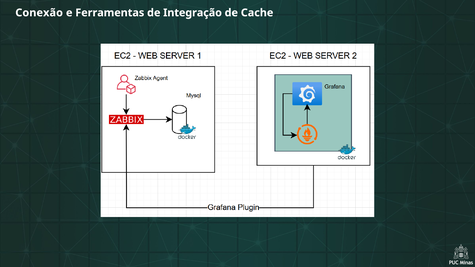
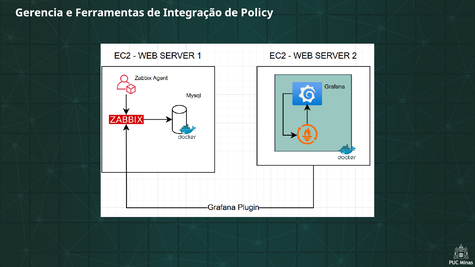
Conexão: Conexão -> Gerencia
Cache: Cache -> Policy
